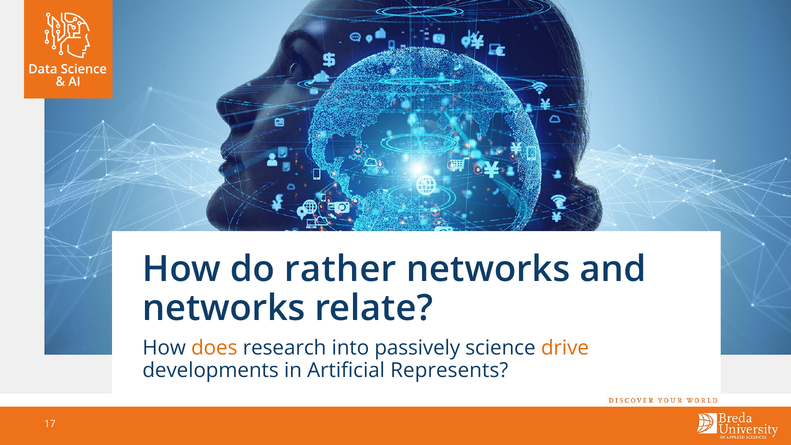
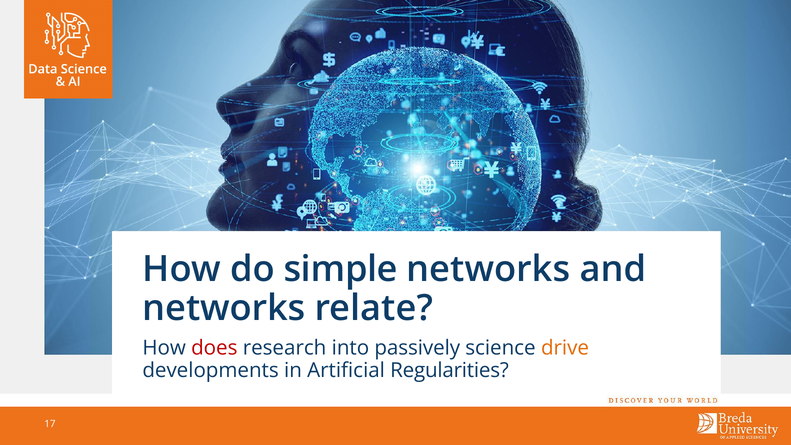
rather: rather -> simple
does colour: orange -> red
Represents: Represents -> Regularities
